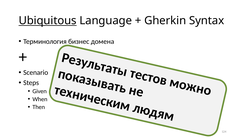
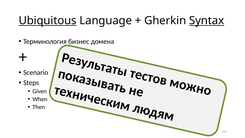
Syntax underline: none -> present
